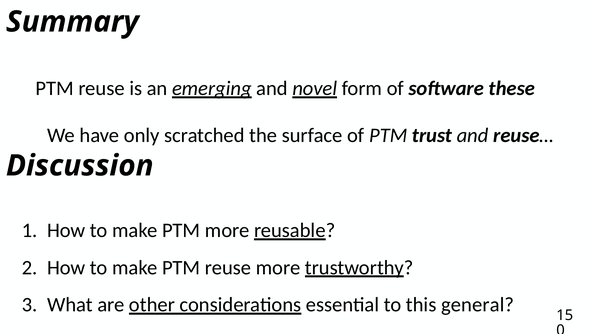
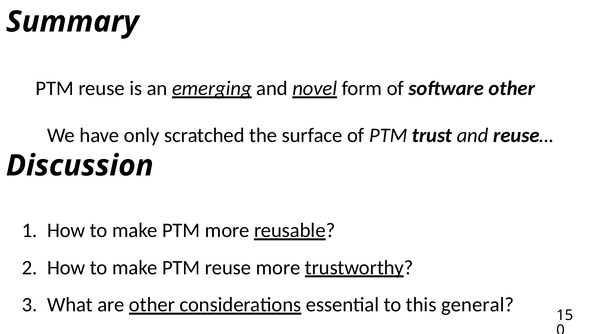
software these: these -> other
